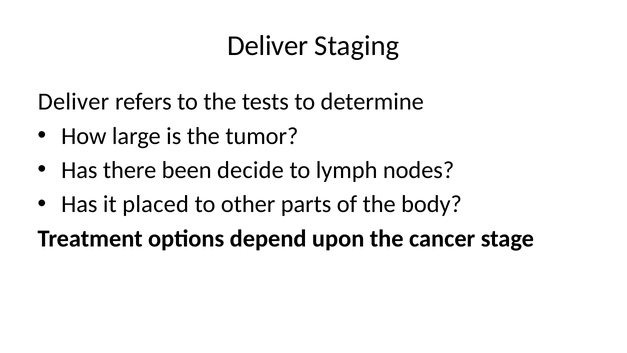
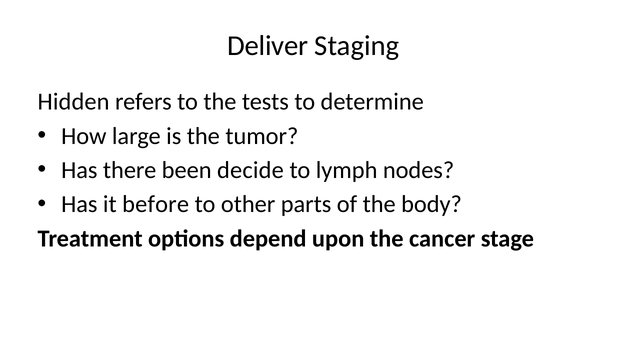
Deliver at (73, 102): Deliver -> Hidden
placed: placed -> before
